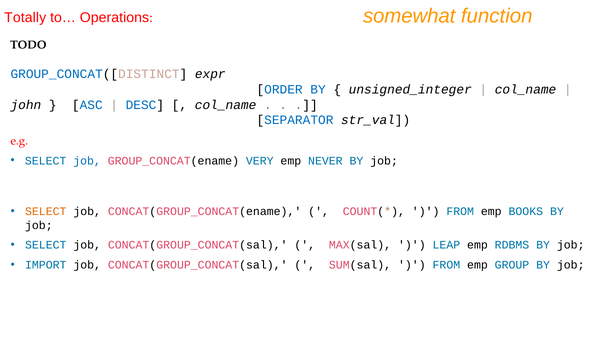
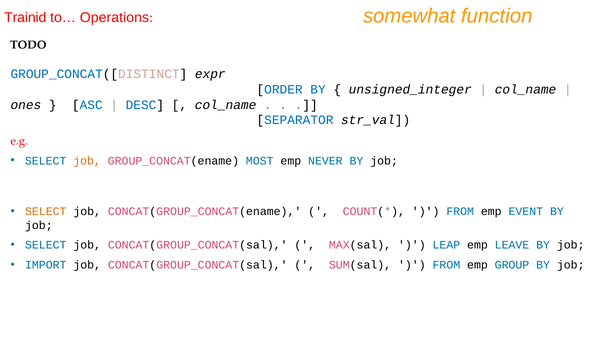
Totally: Totally -> Trainid
john: john -> ones
job at (87, 161) colour: blue -> orange
VERY: VERY -> MOST
BOOKS: BOOKS -> EVENT
RDBMS: RDBMS -> LEAVE
